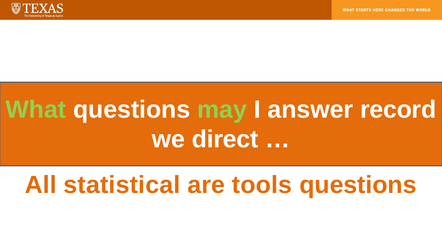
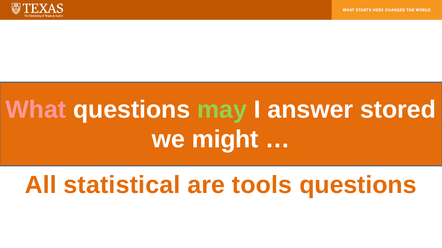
What colour: light green -> pink
record: record -> stored
direct: direct -> might
